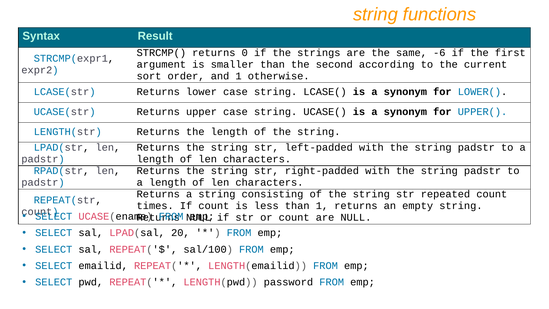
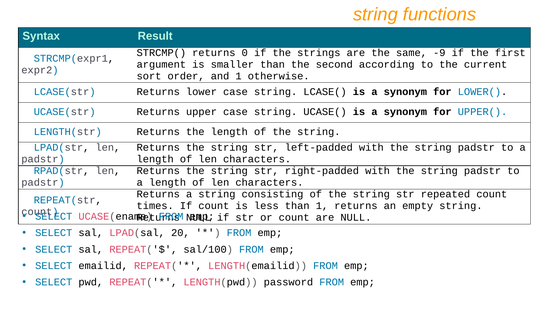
-6: -6 -> -9
